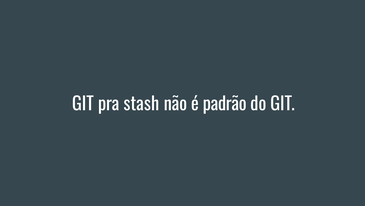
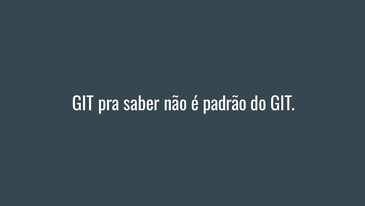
stash: stash -> saber
